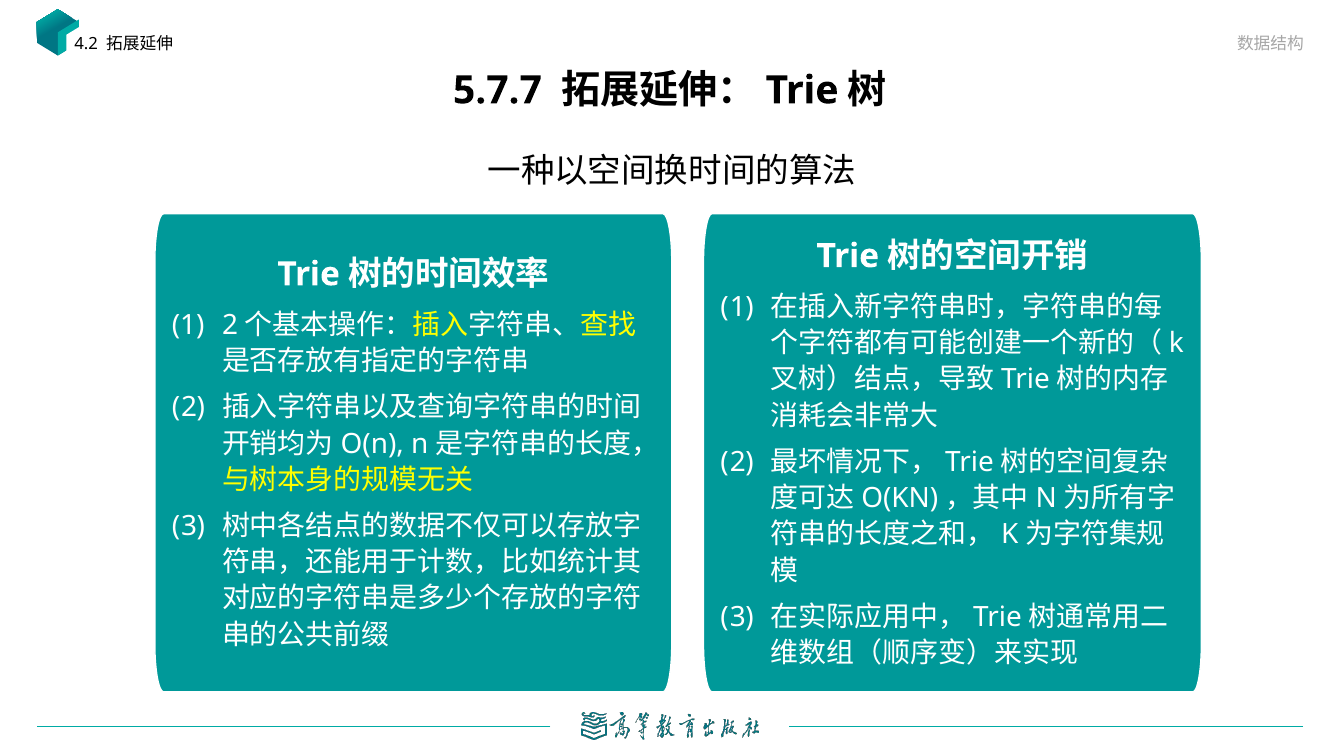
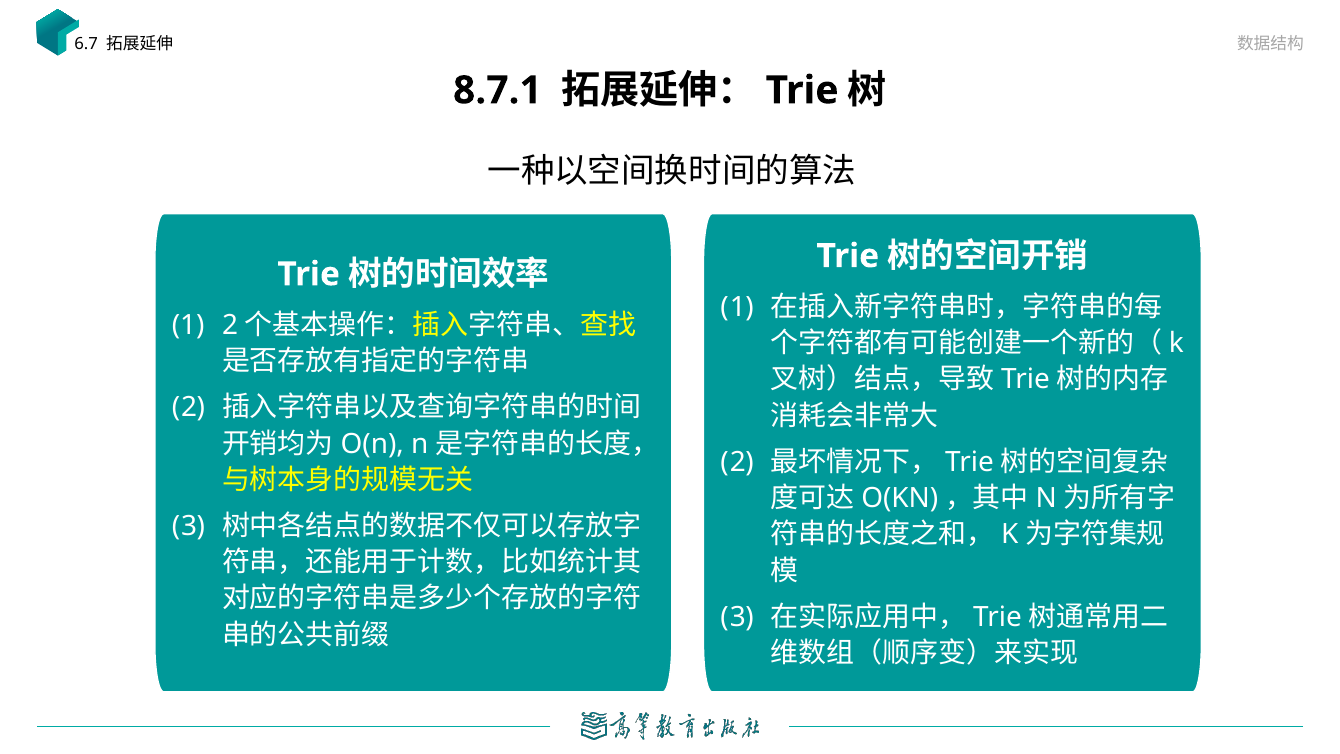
4.2: 4.2 -> 6.7
5.7.7: 5.7.7 -> 8.7.1
